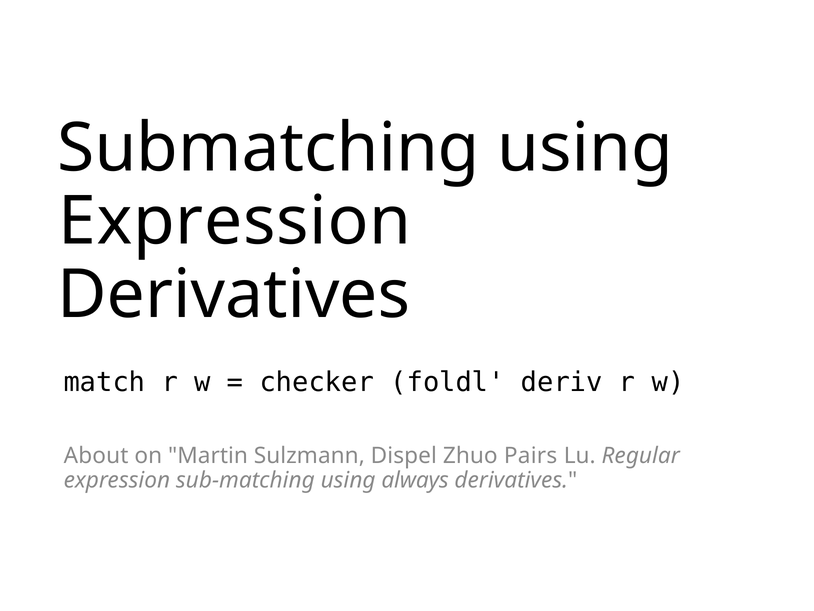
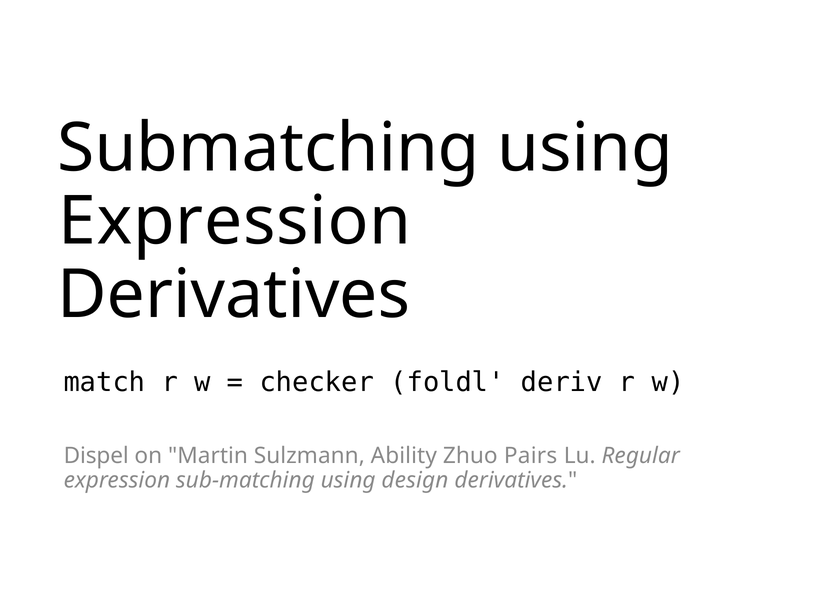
About: About -> Dispel
Dispel: Dispel -> Ability
always: always -> design
